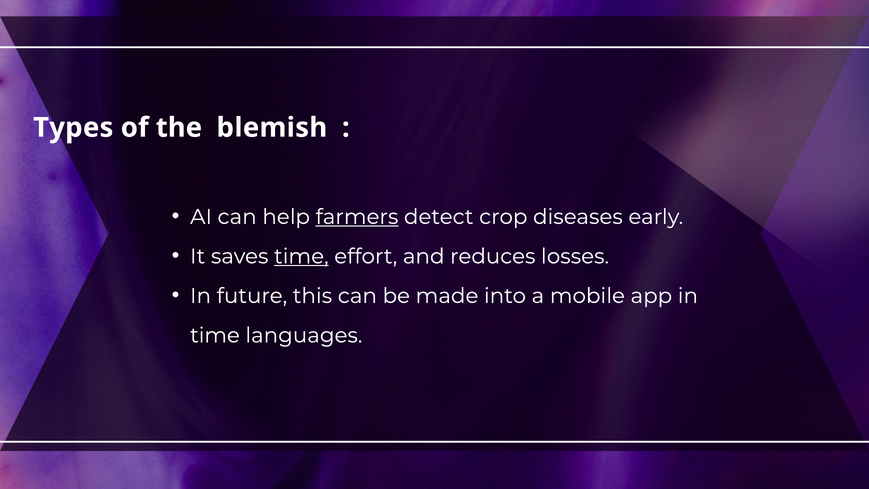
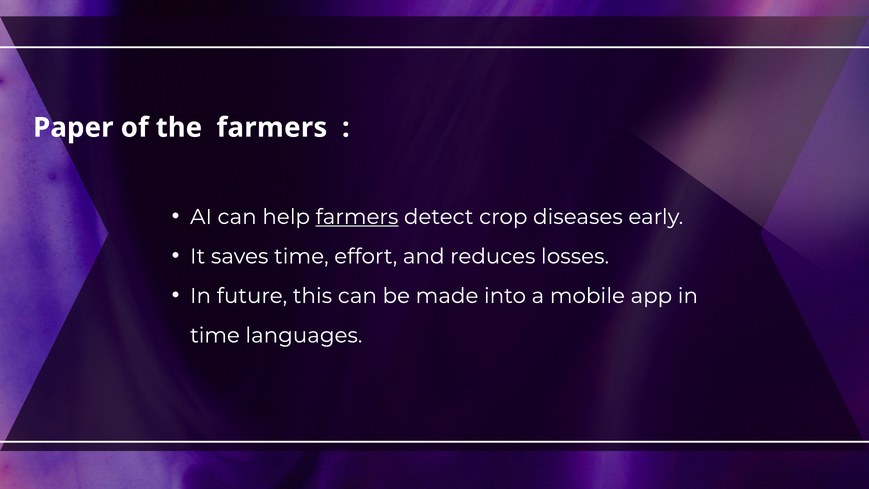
Types: Types -> Paper
the blemish: blemish -> farmers
time at (301, 256) underline: present -> none
